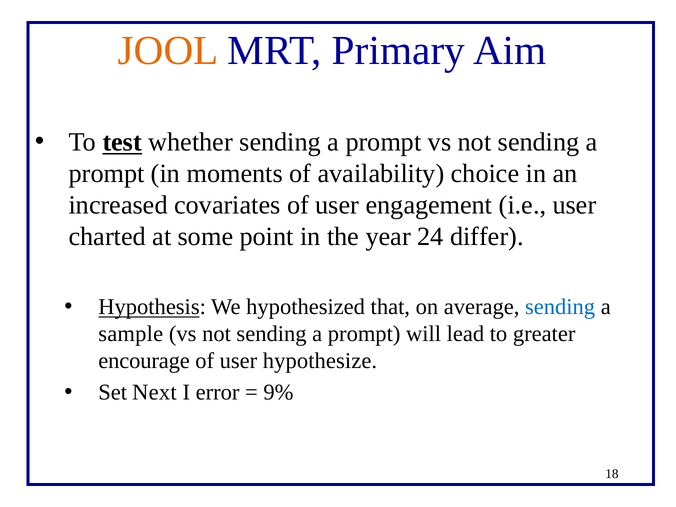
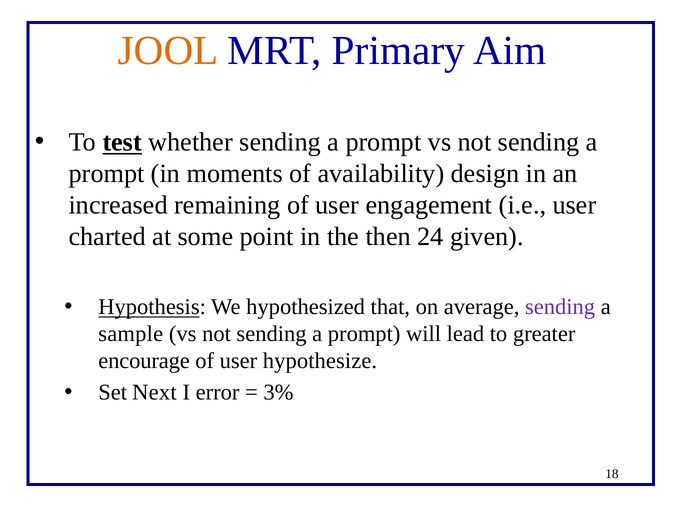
choice: choice -> design
covariates: covariates -> remaining
year: year -> then
differ: differ -> given
sending at (560, 307) colour: blue -> purple
9%: 9% -> 3%
